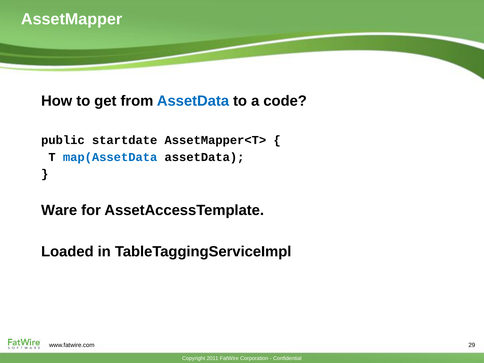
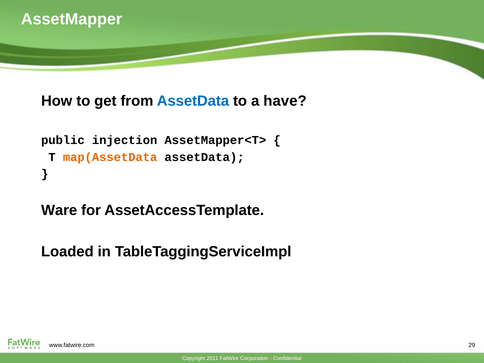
code: code -> have
startdate: startdate -> injection
map(AssetData colour: blue -> orange
